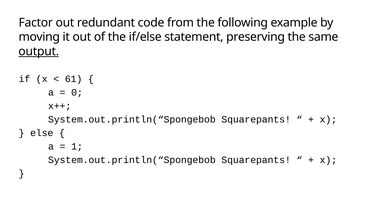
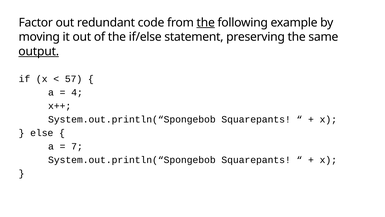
the at (206, 22) underline: none -> present
61: 61 -> 57
0: 0 -> 4
1: 1 -> 7
